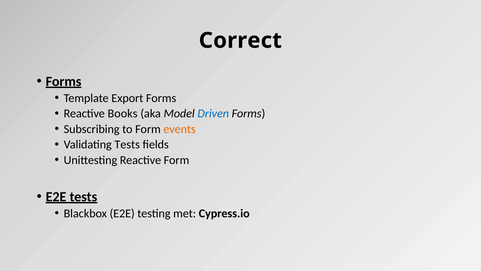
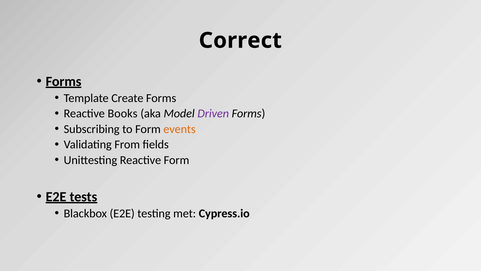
Export: Export -> Create
Driven colour: blue -> purple
Validating Tests: Tests -> From
